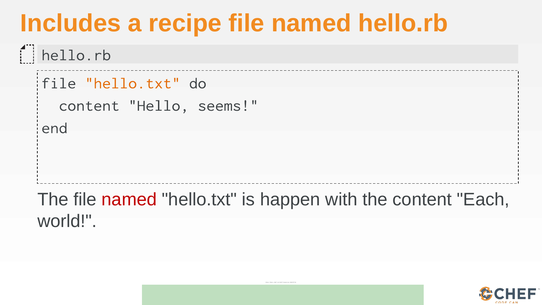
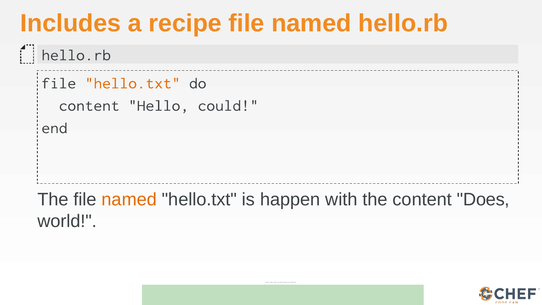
seems: seems -> could
named at (129, 199) colour: red -> orange
Each: Each -> Does
